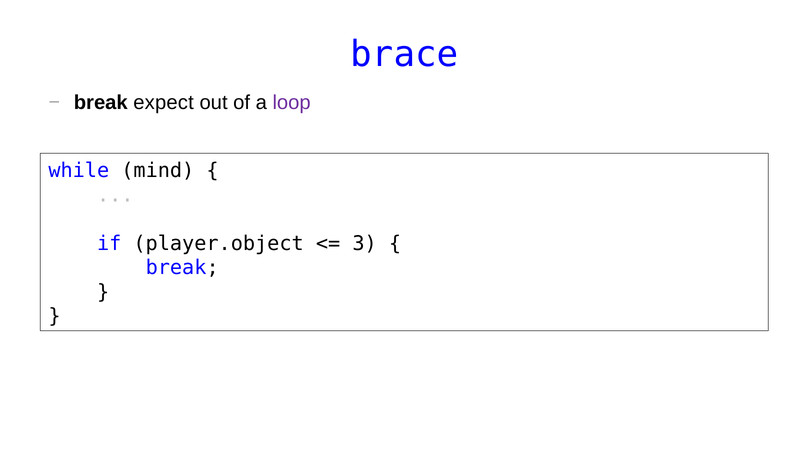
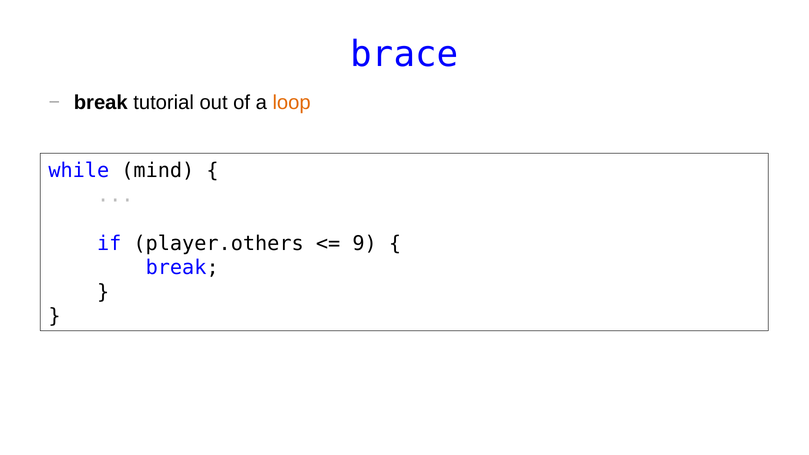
expect: expect -> tutorial
loop colour: purple -> orange
player.object: player.object -> player.others
3: 3 -> 9
